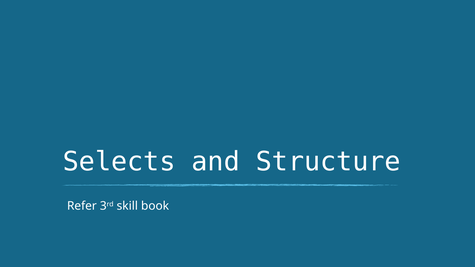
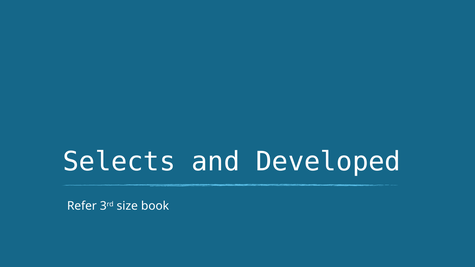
Structure: Structure -> Developed
skill: skill -> size
